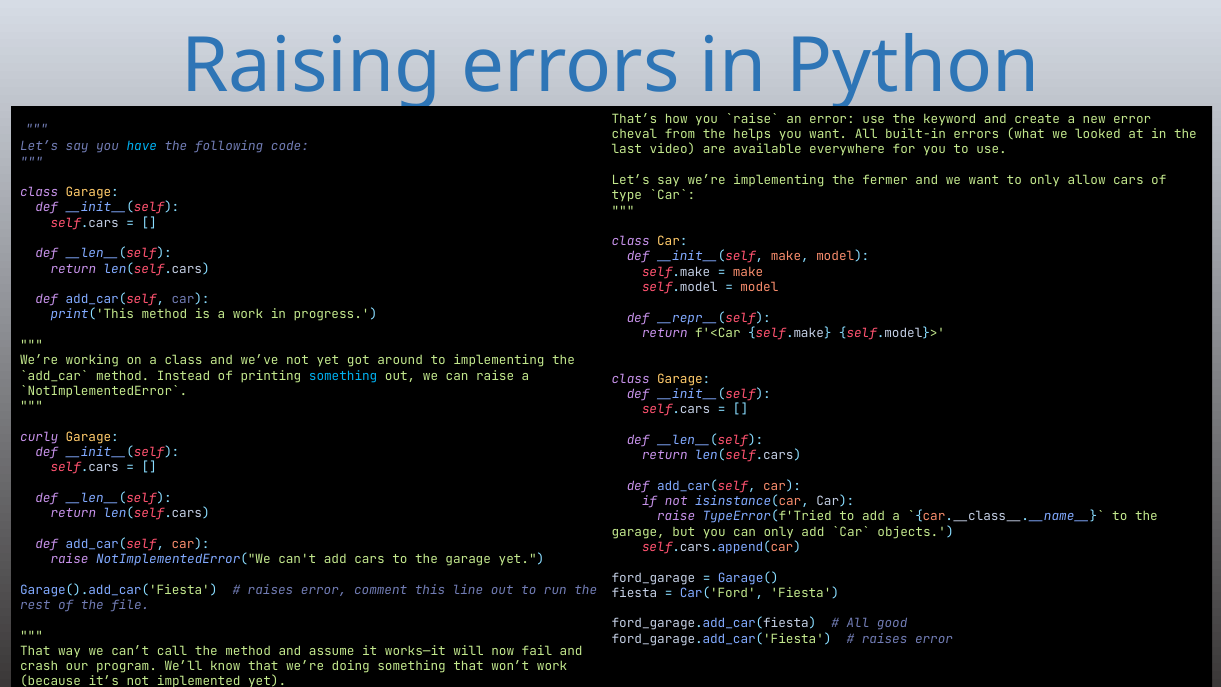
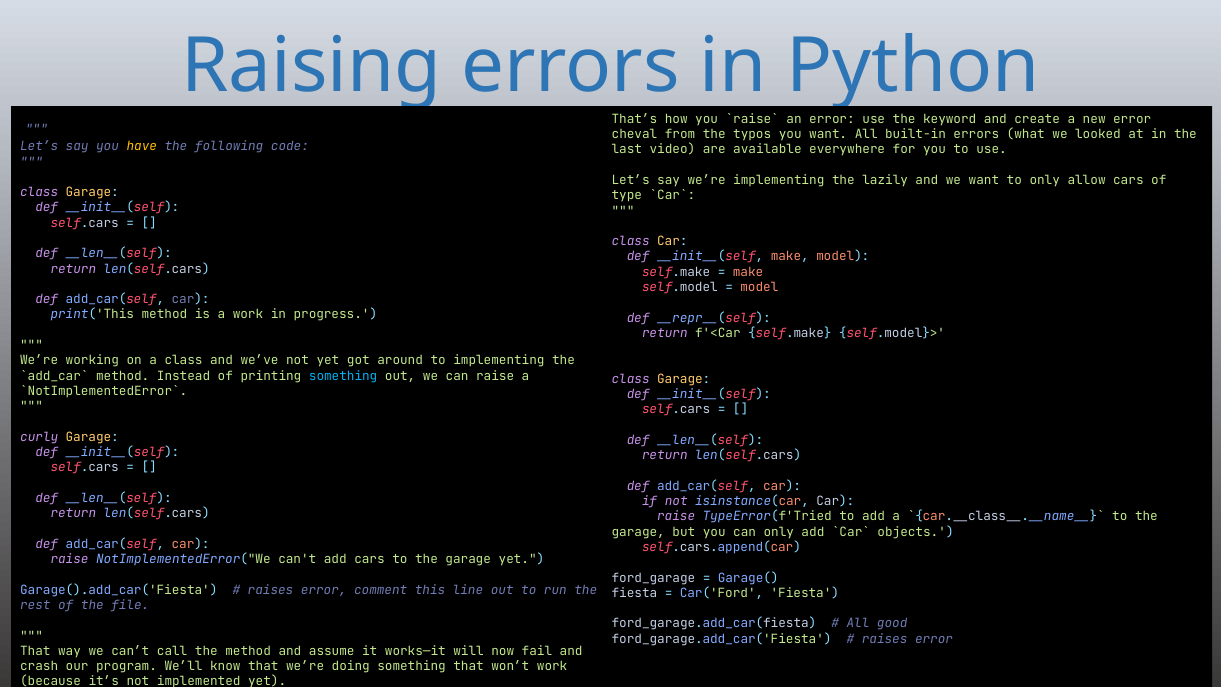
helps: helps -> typos
have colour: light blue -> yellow
fermer: fermer -> lazily
